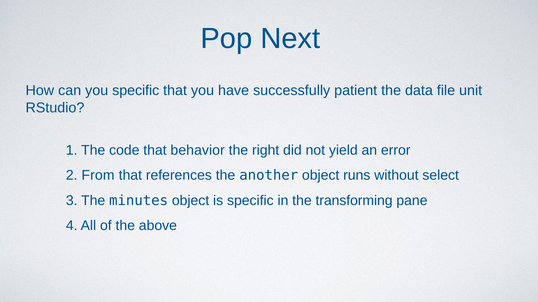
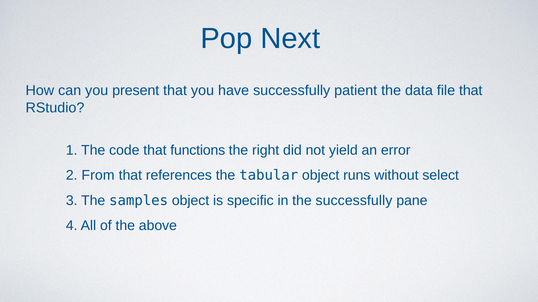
you specific: specific -> present
file unit: unit -> that
behavior: behavior -> functions
another: another -> tabular
minutes: minutes -> samples
the transforming: transforming -> successfully
